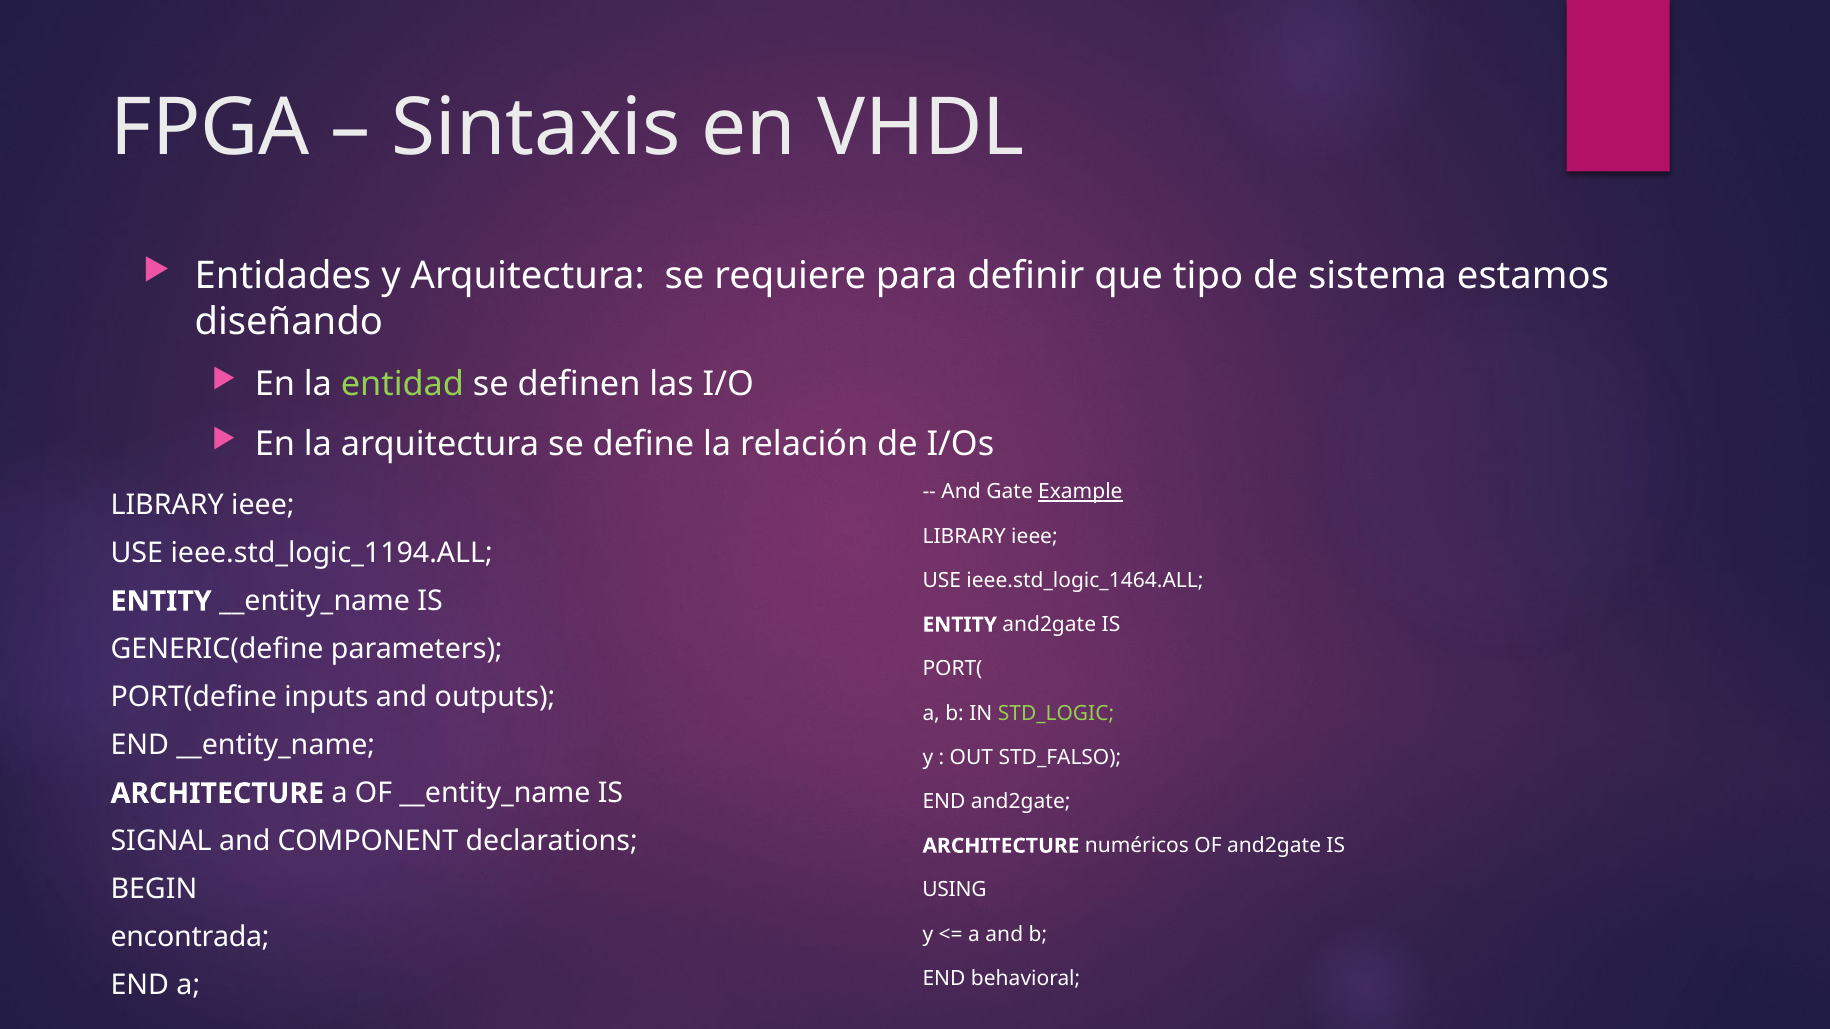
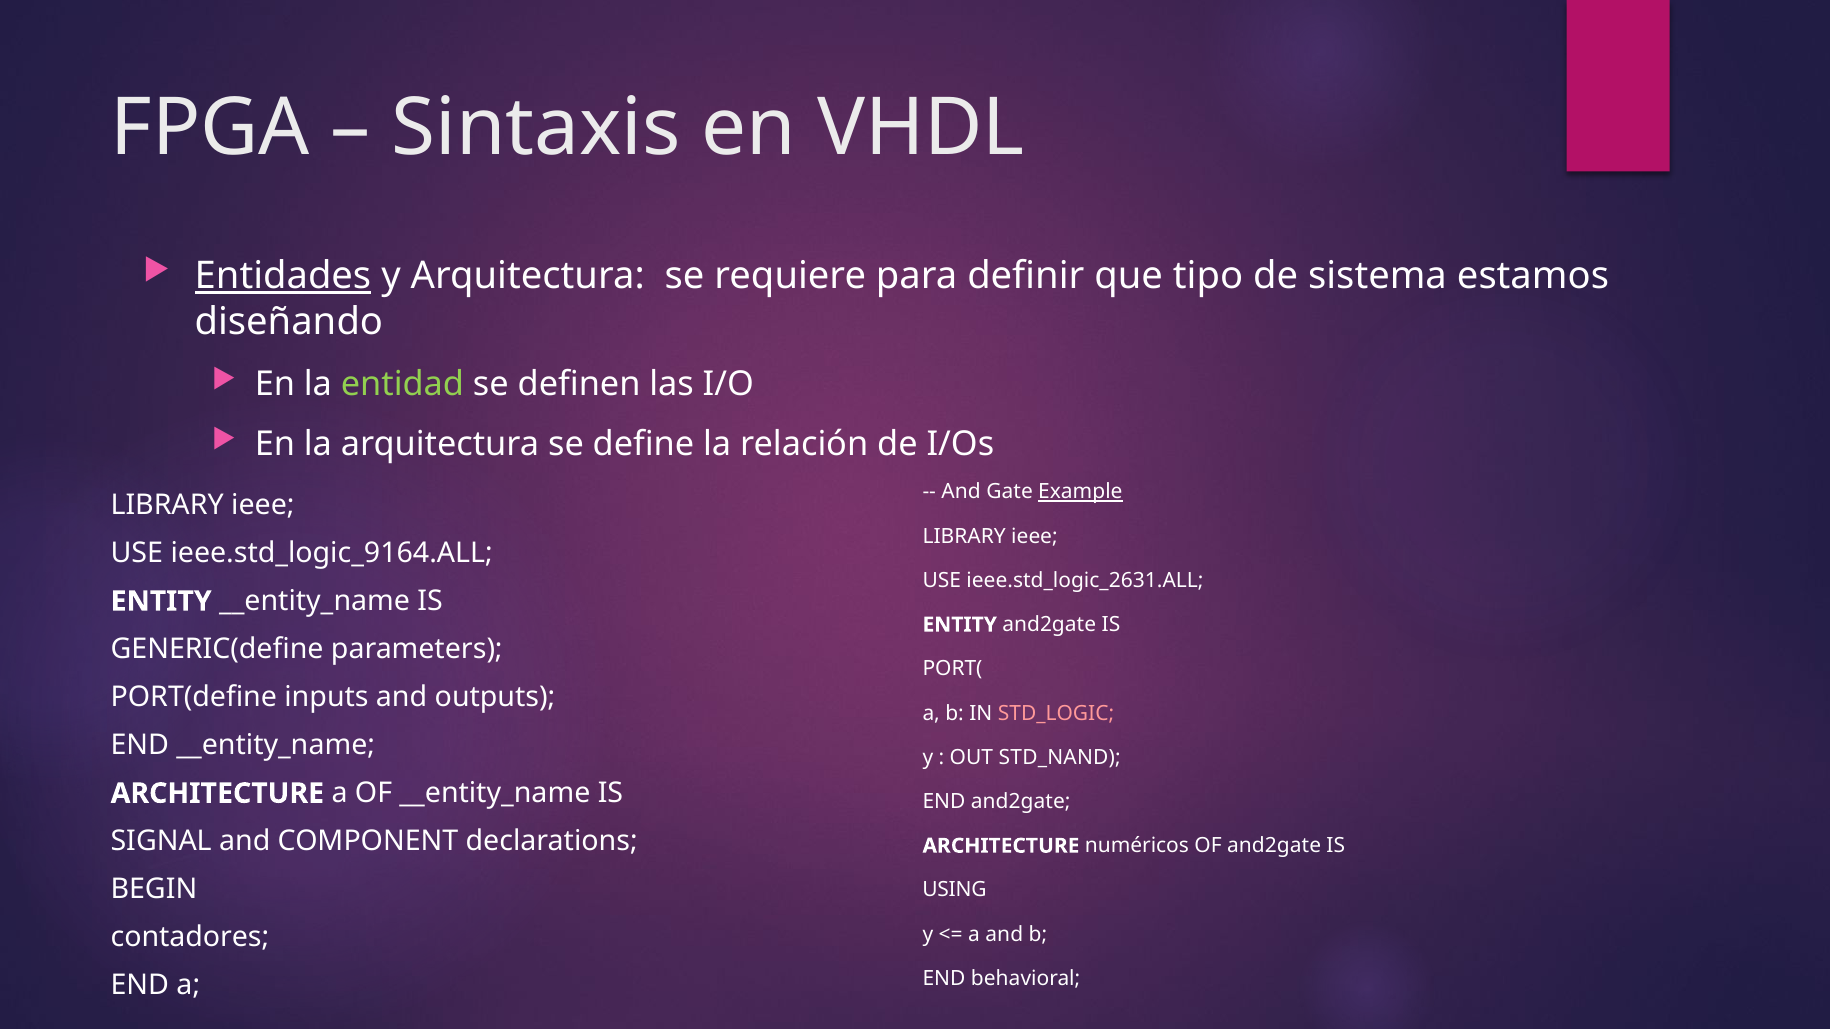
Entidades underline: none -> present
ieee.std_logic_1194.ALL: ieee.std_logic_1194.ALL -> ieee.std_logic_9164.ALL
ieee.std_logic_1464.ALL: ieee.std_logic_1464.ALL -> ieee.std_logic_2631.ALL
STD_LOGIC colour: light green -> pink
STD_FALSO: STD_FALSO -> STD_NAND
encontrada: encontrada -> contadores
